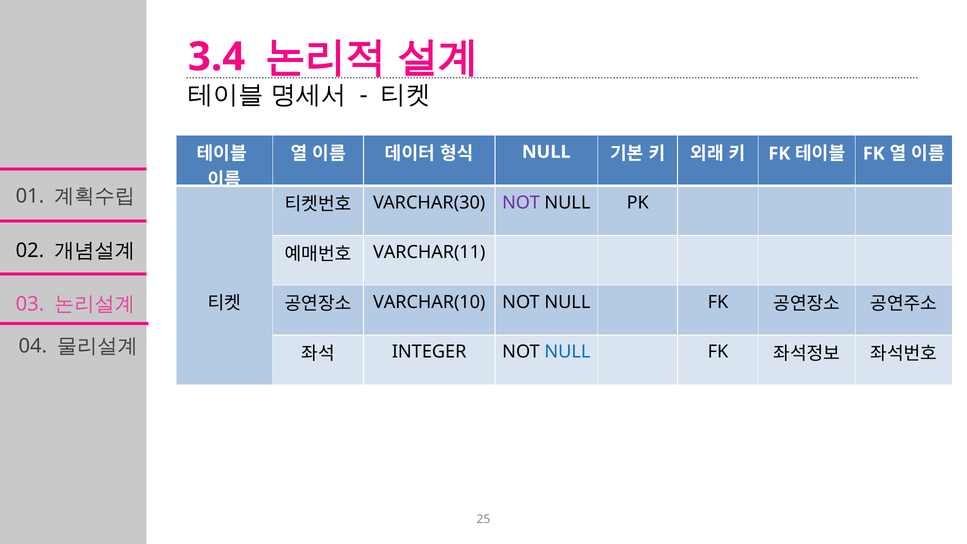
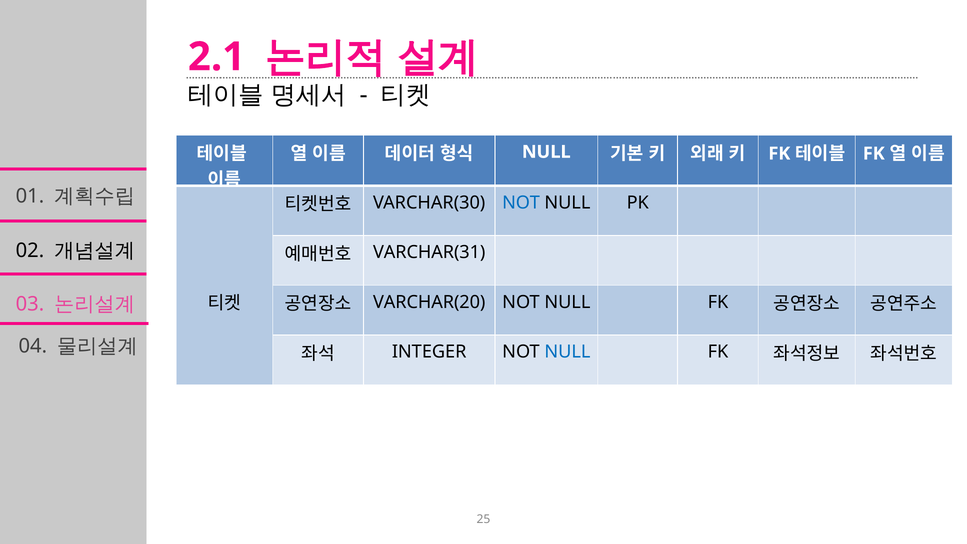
3.4: 3.4 -> 2.1
NOT at (521, 203) colour: purple -> blue
VARCHAR(11: VARCHAR(11 -> VARCHAR(31
VARCHAR(10: VARCHAR(10 -> VARCHAR(20
